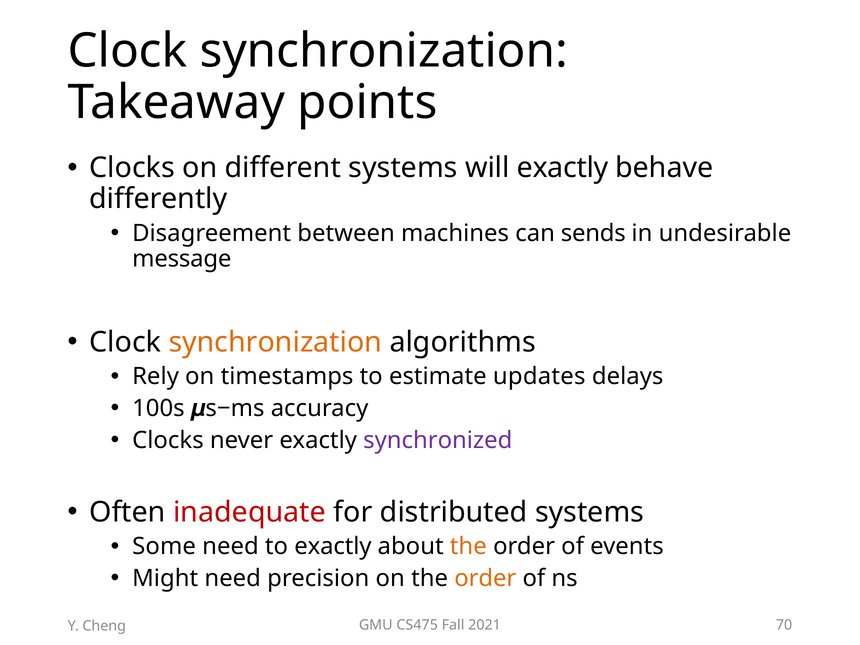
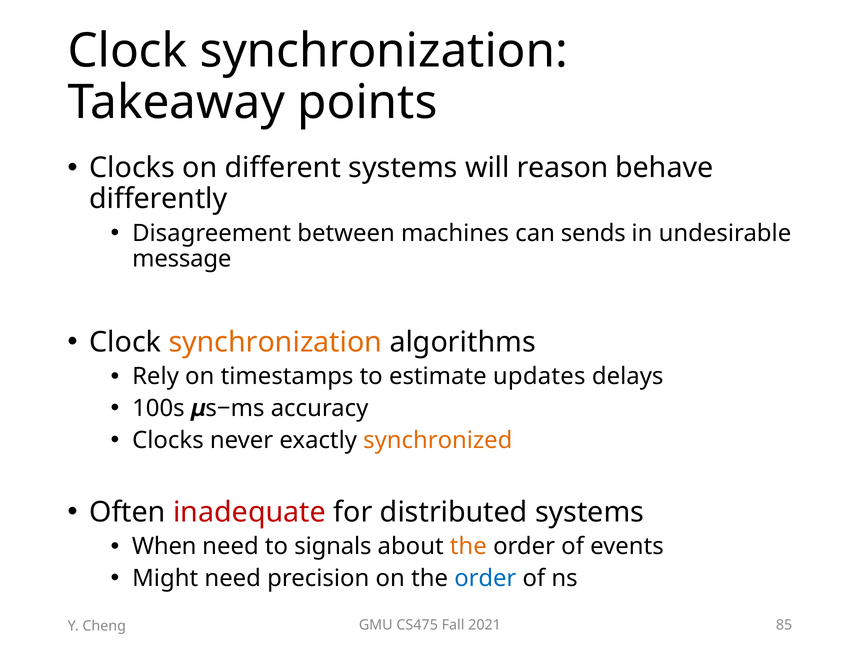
will exactly: exactly -> reason
synchronized colour: purple -> orange
Some: Some -> When
to exactly: exactly -> signals
order at (485, 578) colour: orange -> blue
70: 70 -> 85
